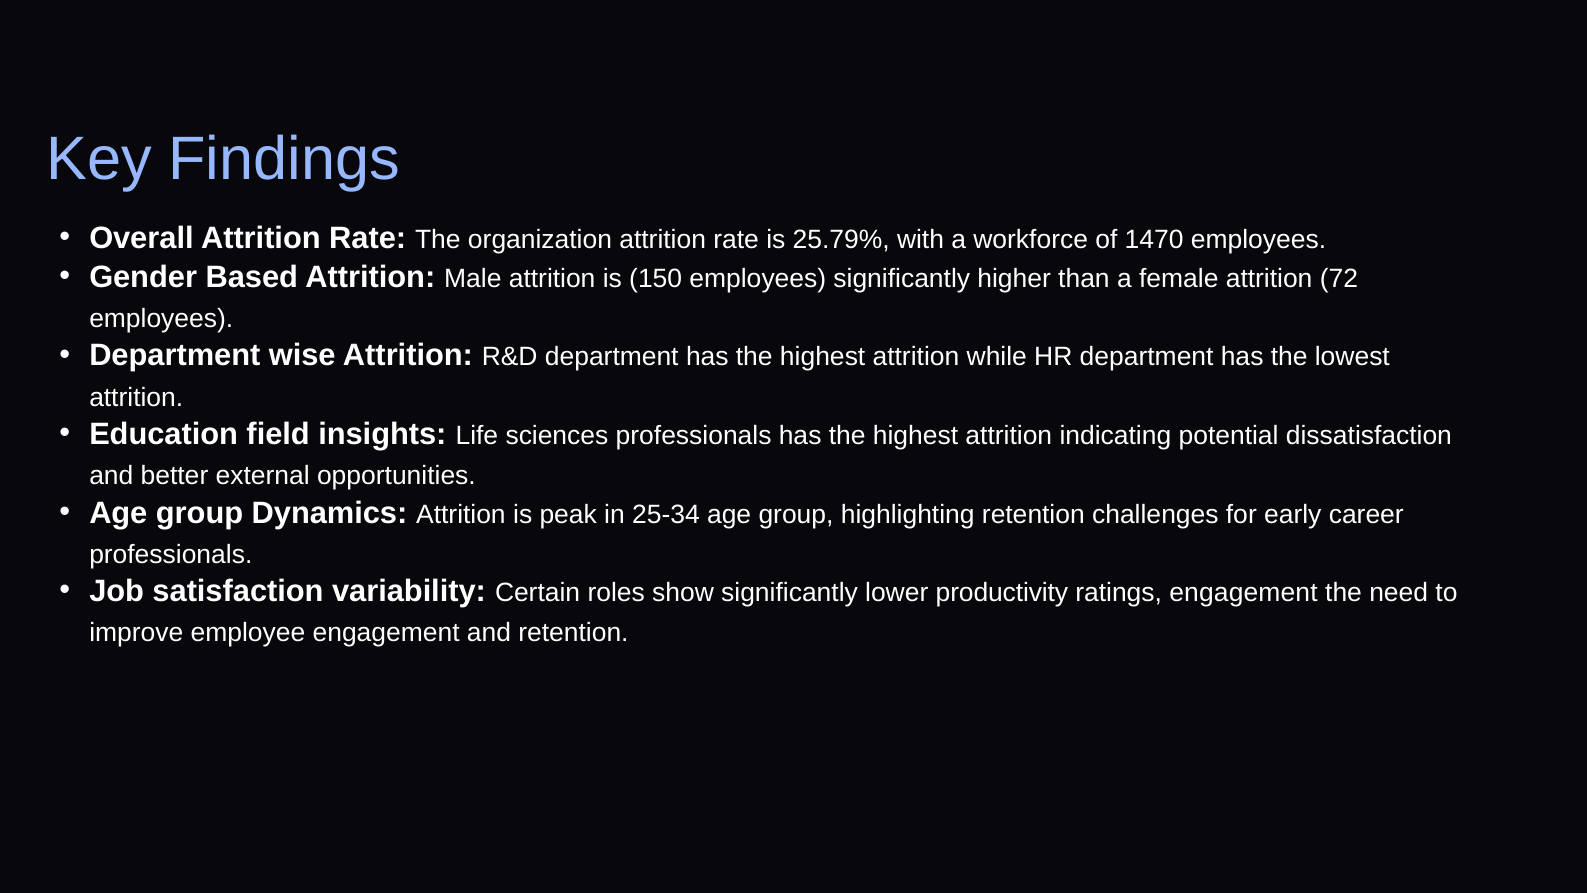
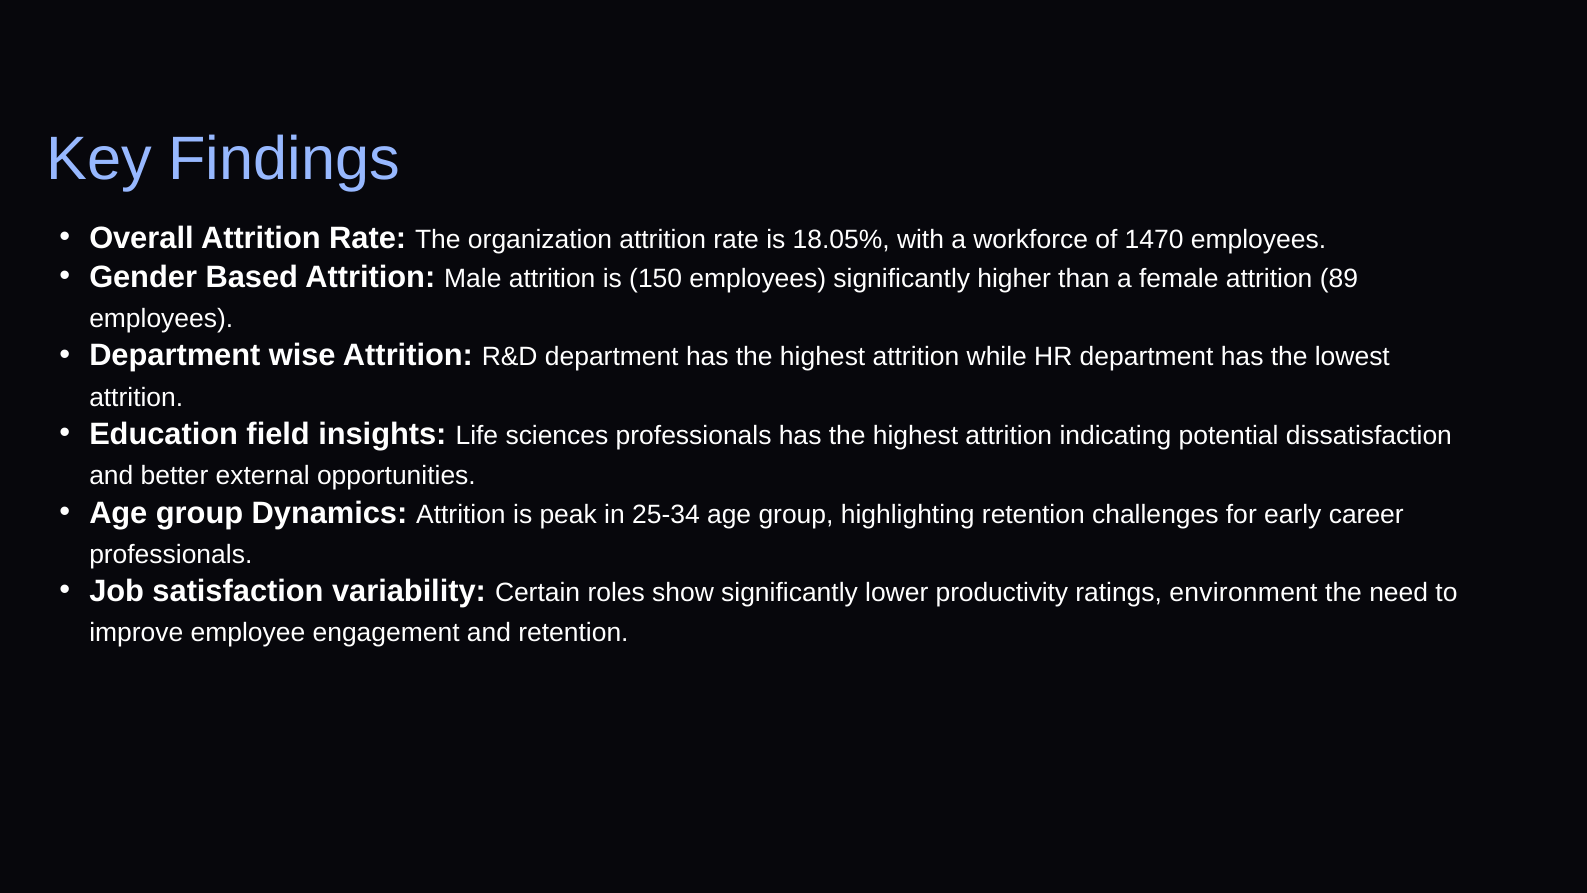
25.79%: 25.79% -> 18.05%
72: 72 -> 89
ratings engagement: engagement -> environment
